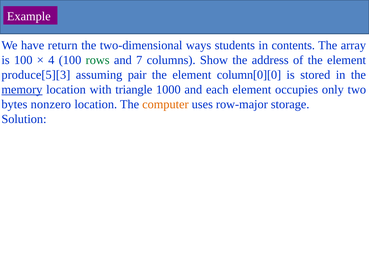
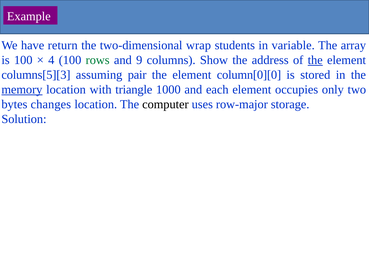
ways: ways -> wrap
contents: contents -> variable
7: 7 -> 9
the at (315, 60) underline: none -> present
produce[5][3: produce[5][3 -> columns[5][3
nonzero: nonzero -> changes
computer colour: orange -> black
